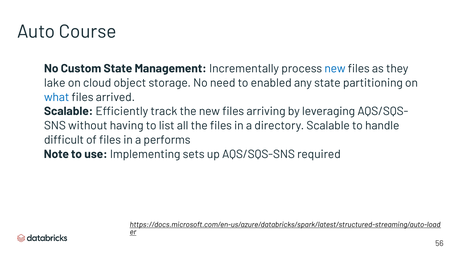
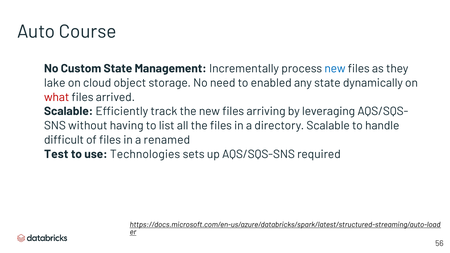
partitioning: partitioning -> dynamically
what colour: blue -> red
performs: performs -> renamed
Note: Note -> Test
Implementing: Implementing -> Technologies
